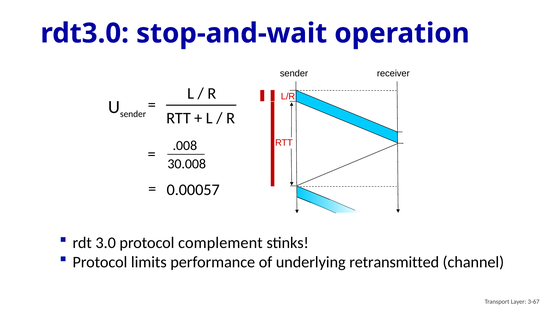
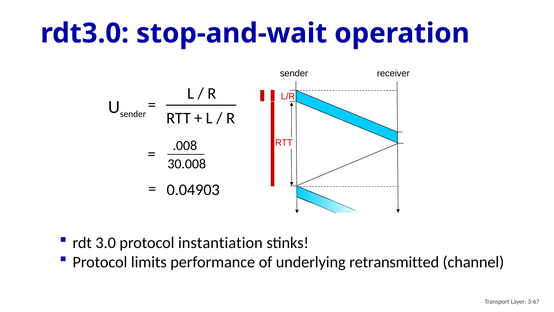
0.00057: 0.00057 -> 0.04903
complement: complement -> instantiation
